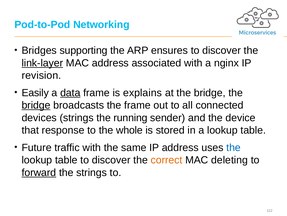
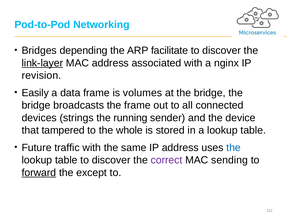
supporting: supporting -> depending
ensures: ensures -> facilitate
data underline: present -> none
explains: explains -> volumes
bridge at (36, 105) underline: present -> none
response: response -> tampered
correct colour: orange -> purple
deleting: deleting -> sending
the strings: strings -> except
